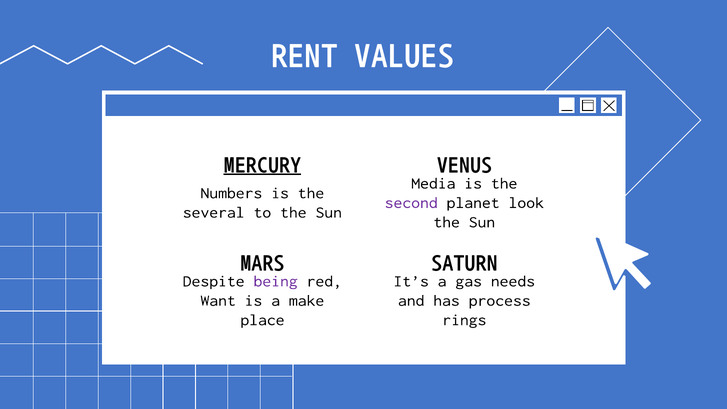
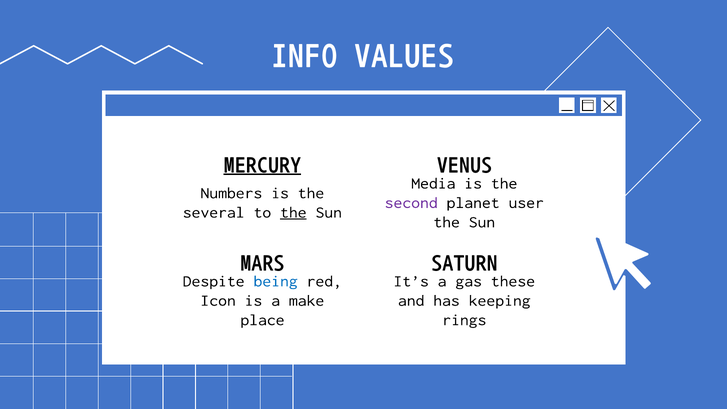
RENT: RENT -> INFO
look: look -> user
the at (293, 212) underline: none -> present
being colour: purple -> blue
needs: needs -> these
Want: Want -> Icon
process: process -> keeping
